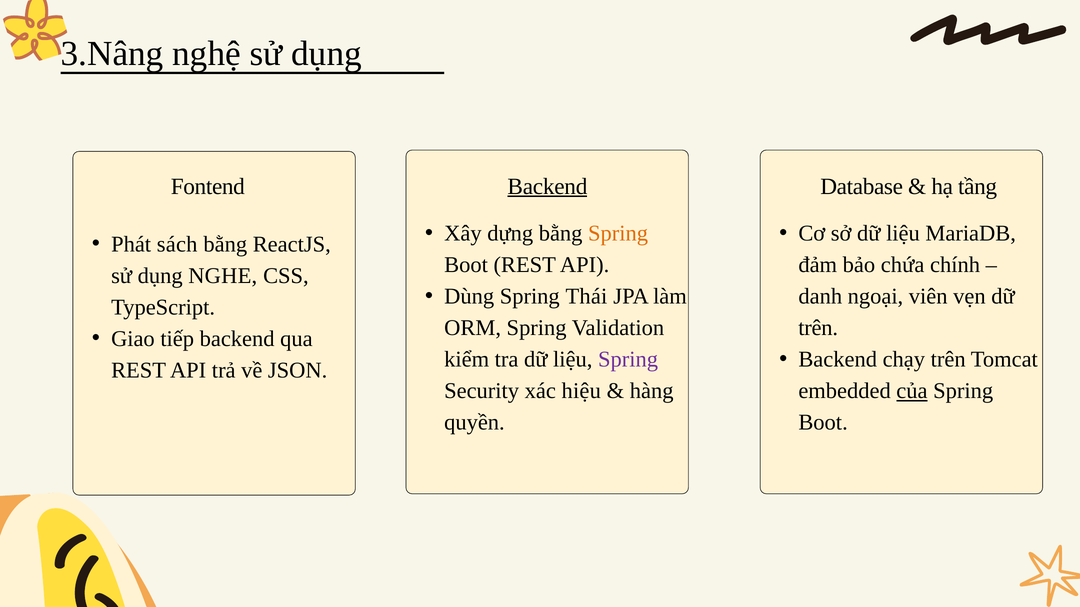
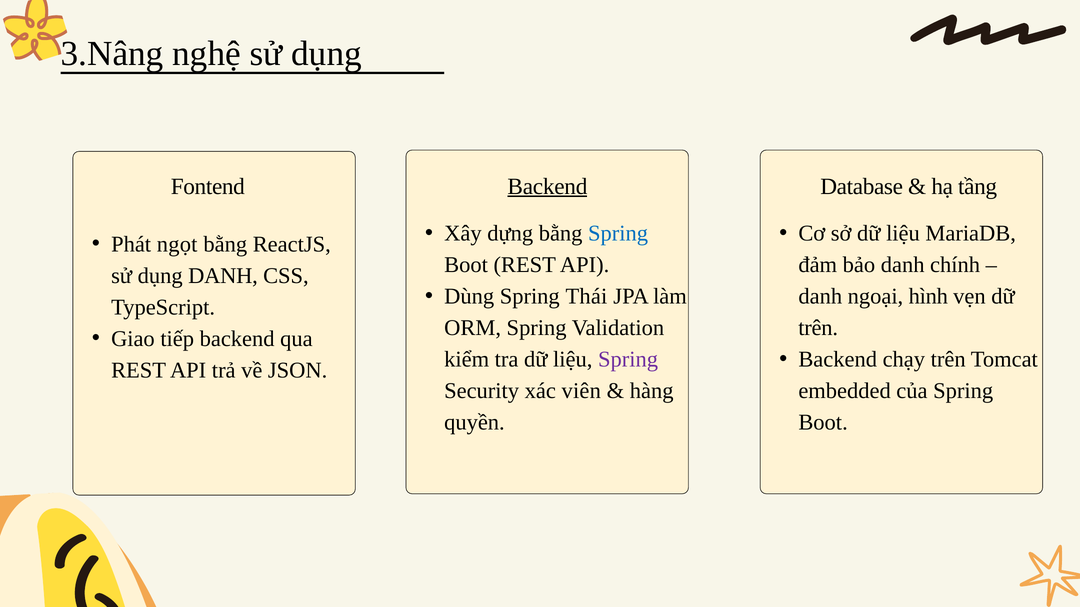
Spring at (618, 234) colour: orange -> blue
sách: sách -> ngọt
bảo chứa: chứa -> danh
dụng NGHE: NGHE -> DANH
viên: viên -> hình
hiệu: hiệu -> viên
của underline: present -> none
